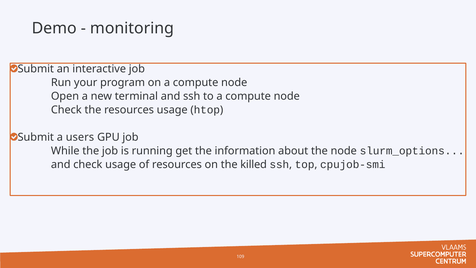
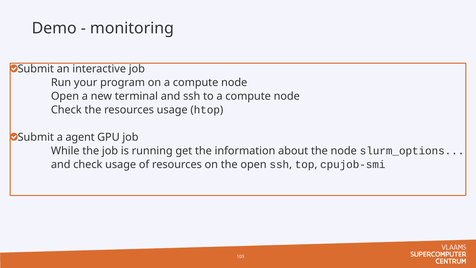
users: users -> agent
the killed: killed -> open
